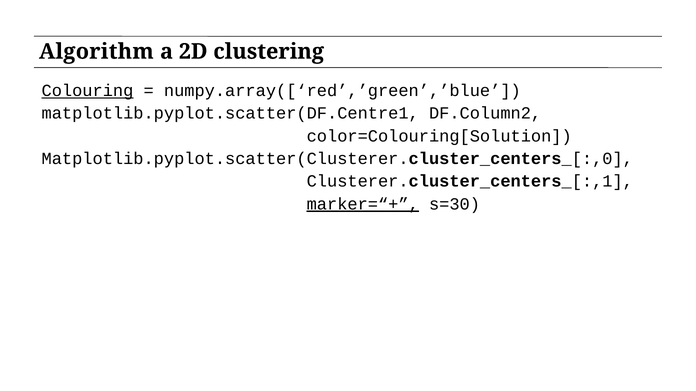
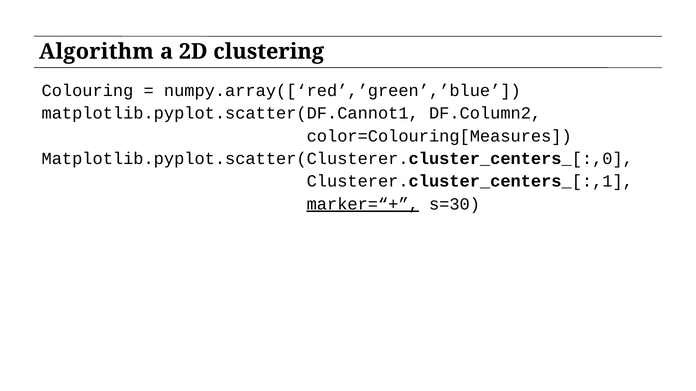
Colouring underline: present -> none
matplotlib.pyplot.scatter(DF.Centre1: matplotlib.pyplot.scatter(DF.Centre1 -> matplotlib.pyplot.scatter(DF.Cannot1
color=Colouring[Solution: color=Colouring[Solution -> color=Colouring[Measures
